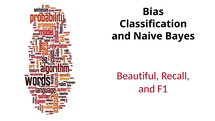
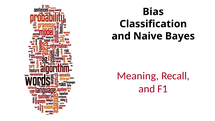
Beautiful: Beautiful -> Meaning
